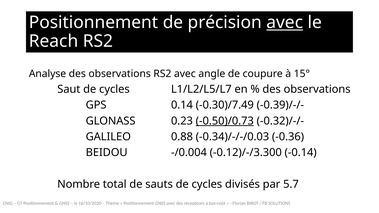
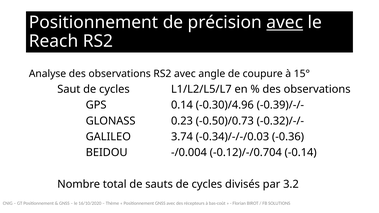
-0.30)/7.49: -0.30)/7.49 -> -0.30)/4.96
-0.50)/0.73 underline: present -> none
0.88: 0.88 -> 3.74
-0.12)/-/3.300: -0.12)/-/3.300 -> -0.12)/-/0.704
5.7: 5.7 -> 3.2
